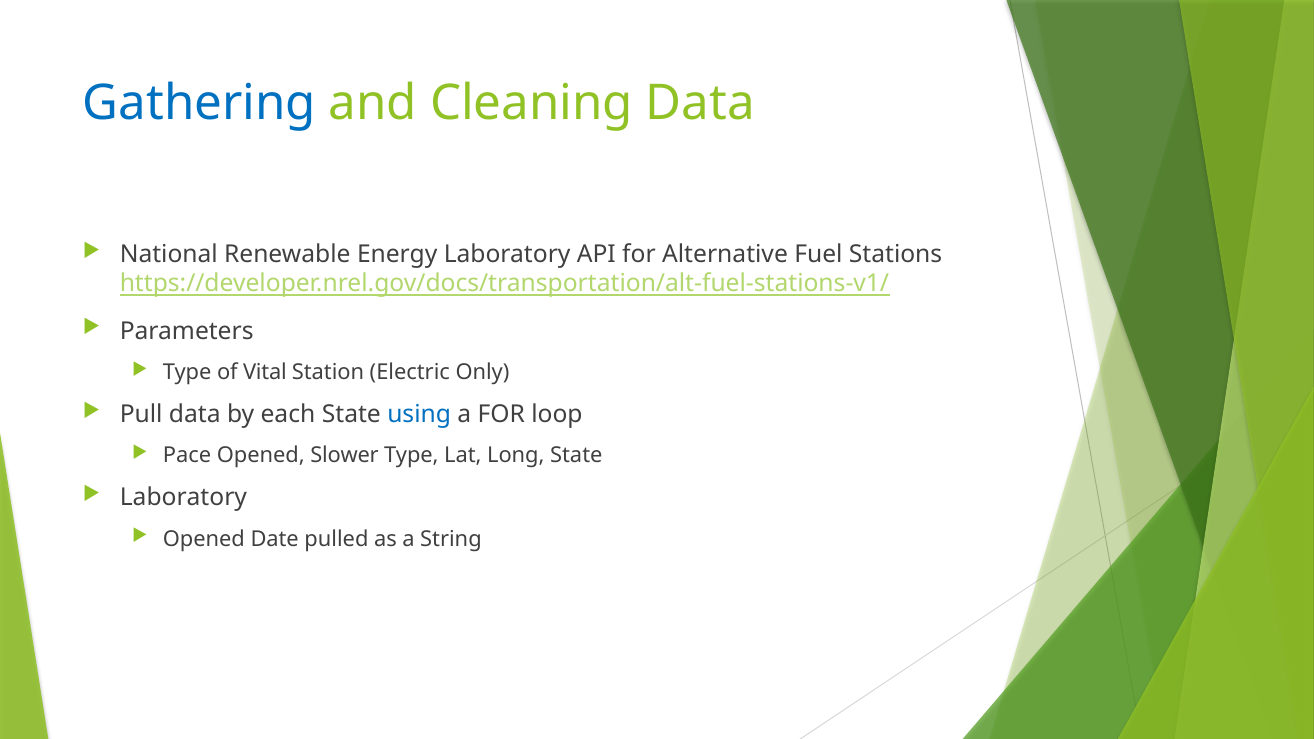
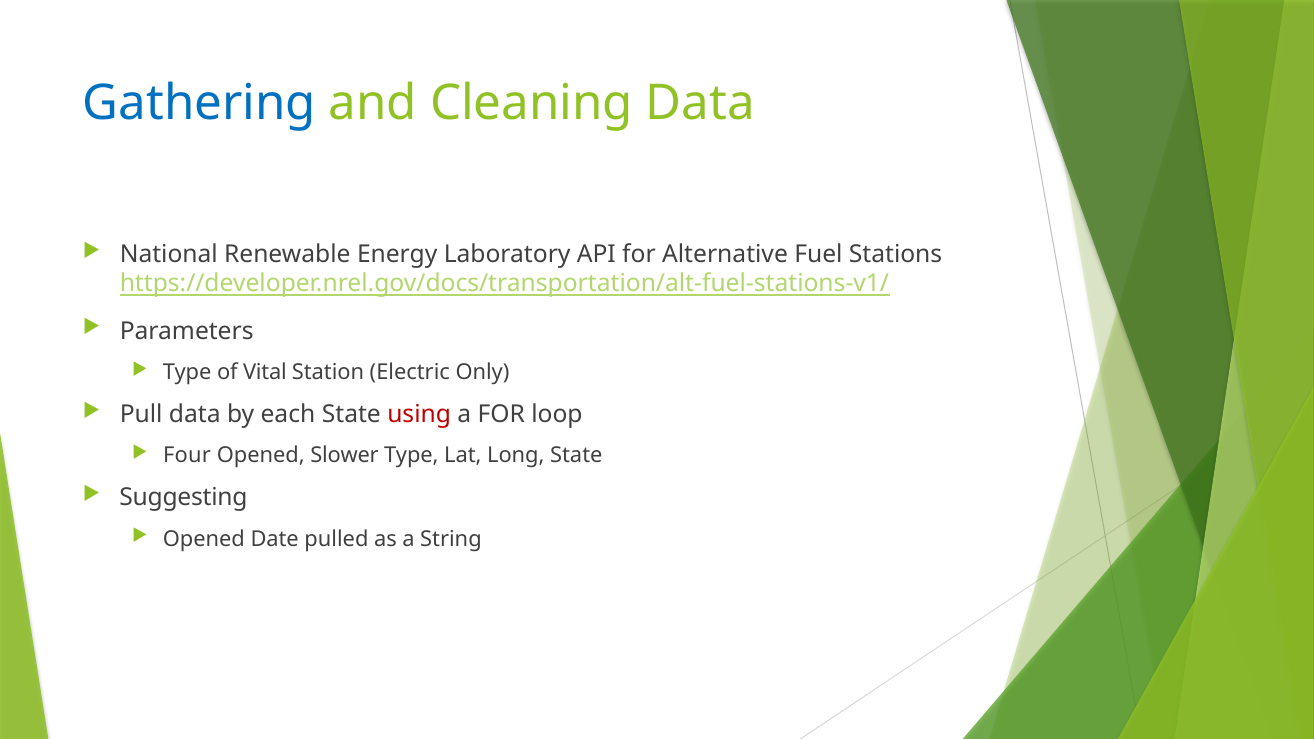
using colour: blue -> red
Pace: Pace -> Four
Laboratory at (183, 498): Laboratory -> Suggesting
